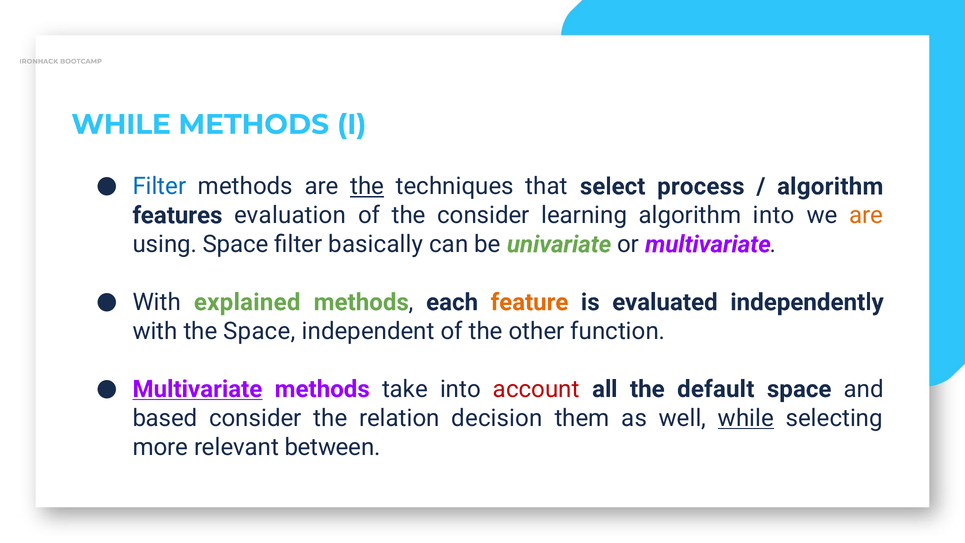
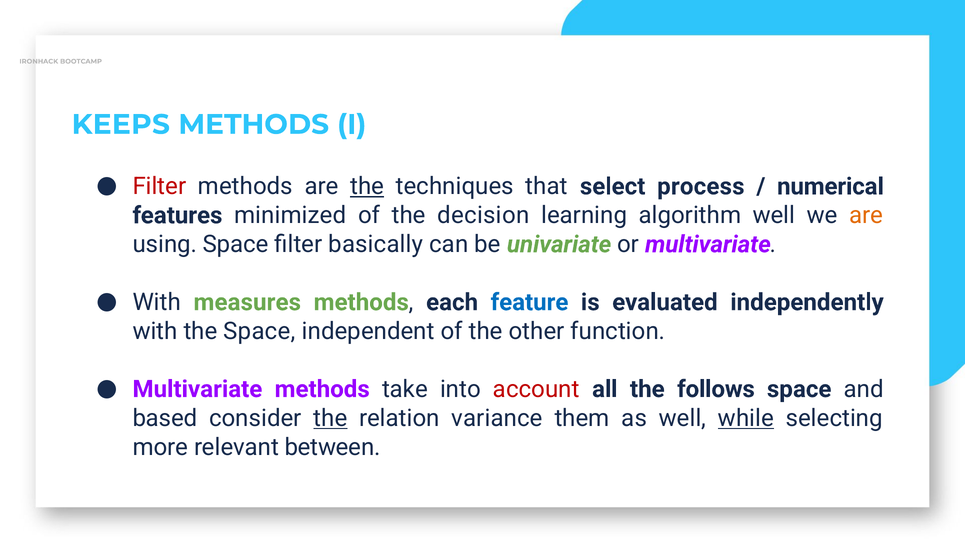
WHILE at (121, 124): WHILE -> KEEPS
Filter at (159, 186) colour: blue -> red
algorithm at (830, 186): algorithm -> numerical
evaluation: evaluation -> minimized
the consider: consider -> decision
algorithm into: into -> well
explained: explained -> measures
feature colour: orange -> blue
Multivariate at (197, 389) underline: present -> none
default: default -> follows
the at (330, 418) underline: none -> present
decision: decision -> variance
